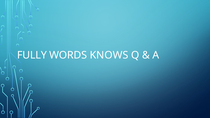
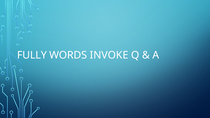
KNOWS: KNOWS -> INVOKE
